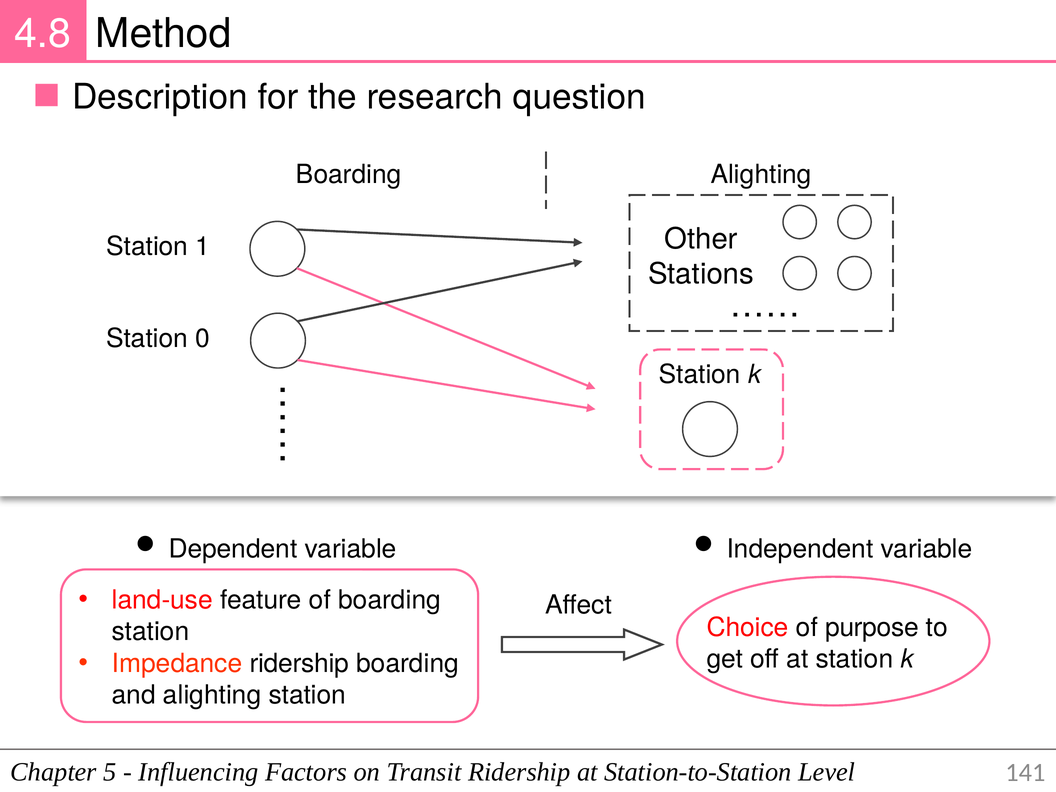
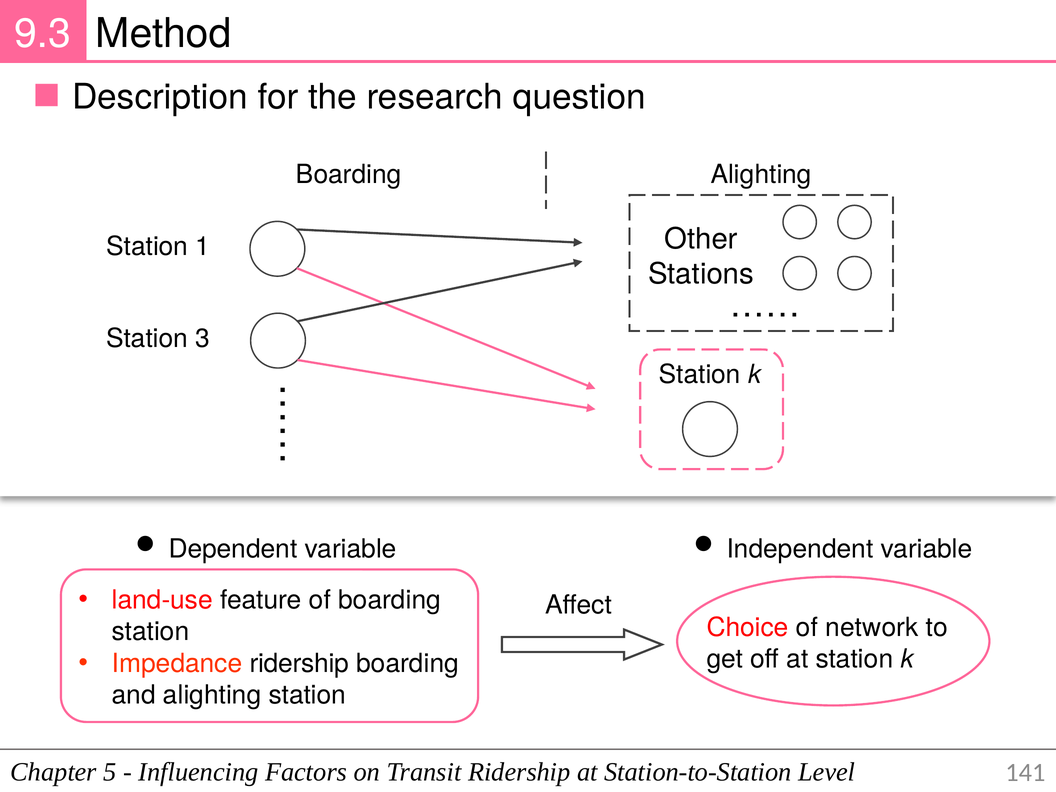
4.8: 4.8 -> 9.3
0: 0 -> 3
purpose: purpose -> network
